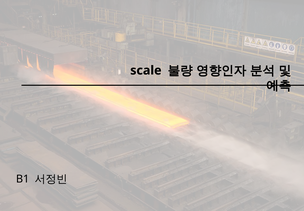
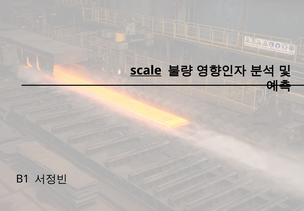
scale underline: none -> present
